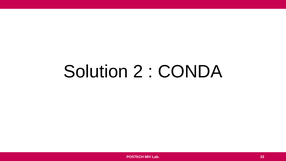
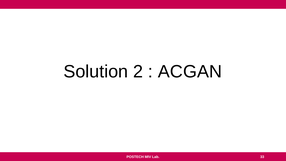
CONDA: CONDA -> ACGAN
